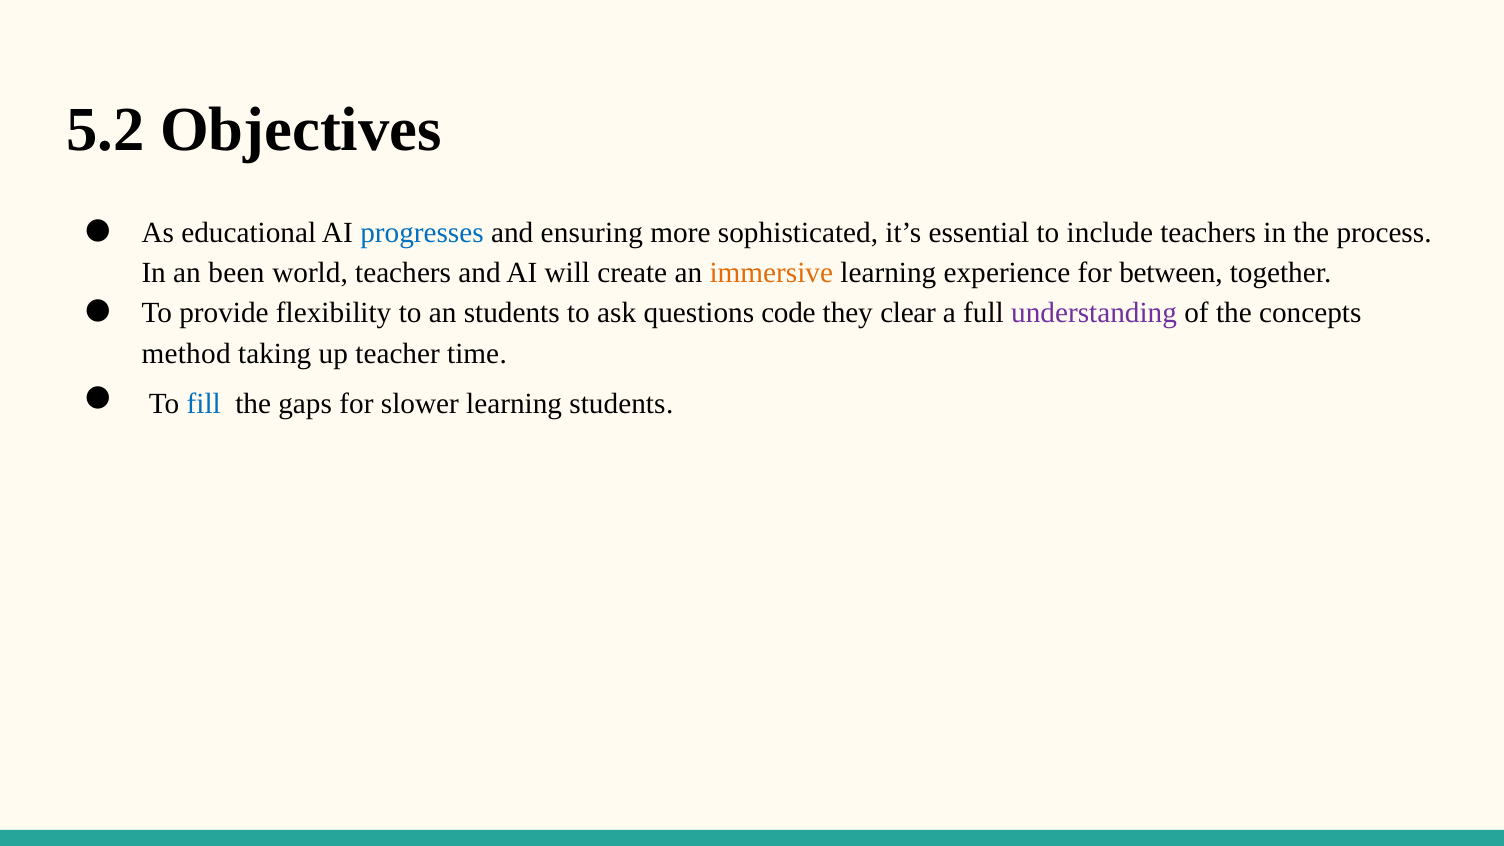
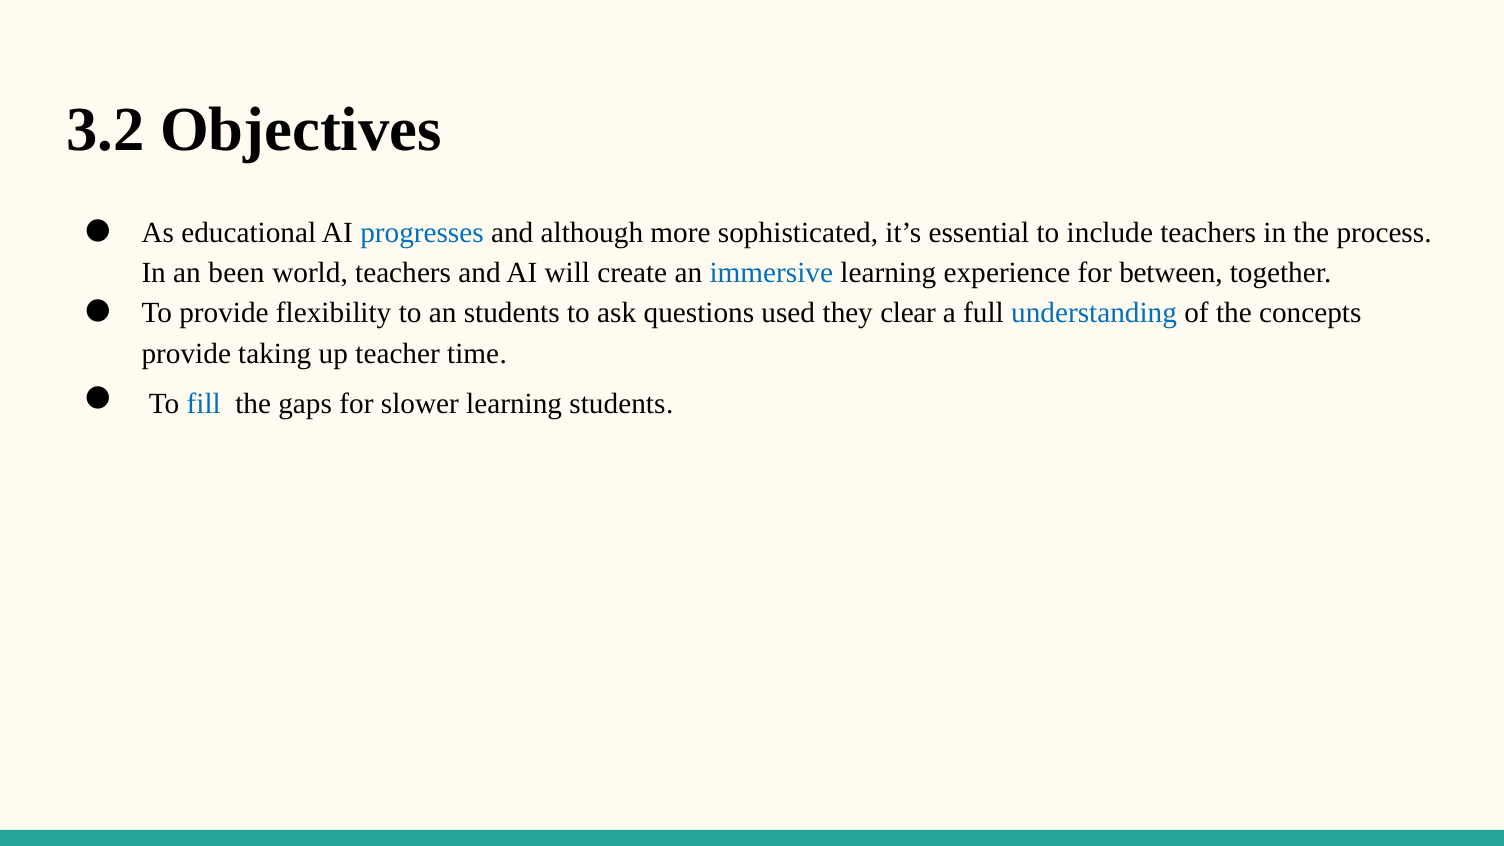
5.2: 5.2 -> 3.2
ensuring: ensuring -> although
immersive colour: orange -> blue
code: code -> used
understanding colour: purple -> blue
method at (186, 353): method -> provide
